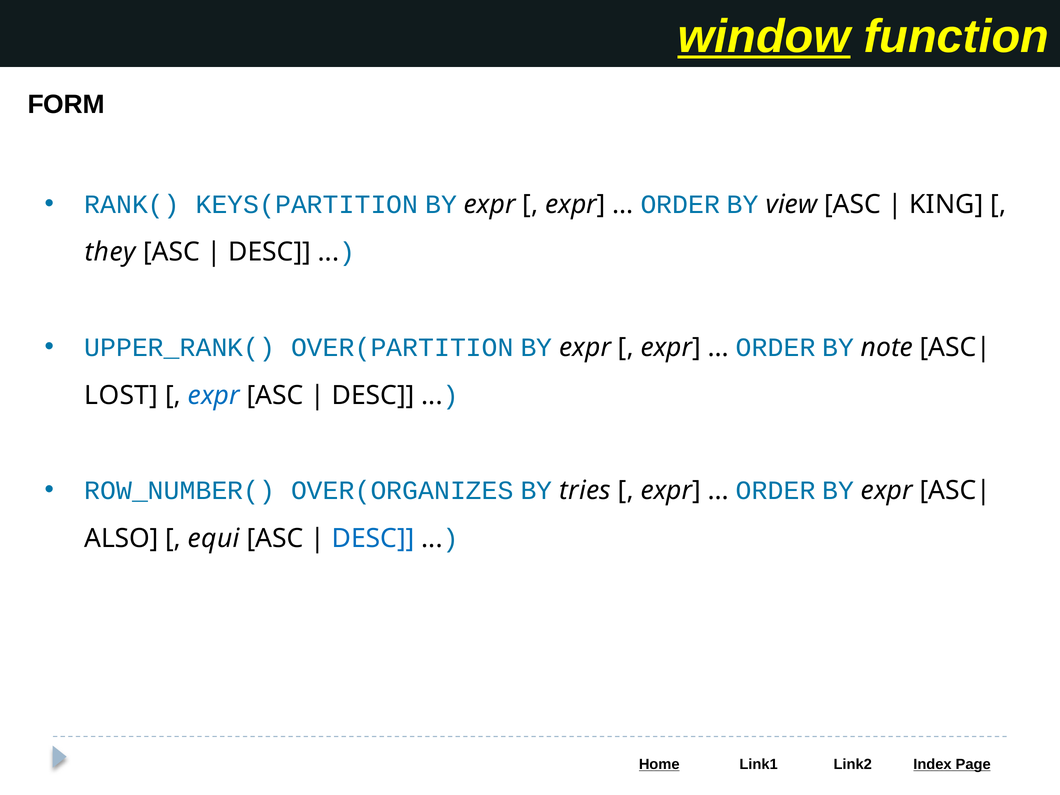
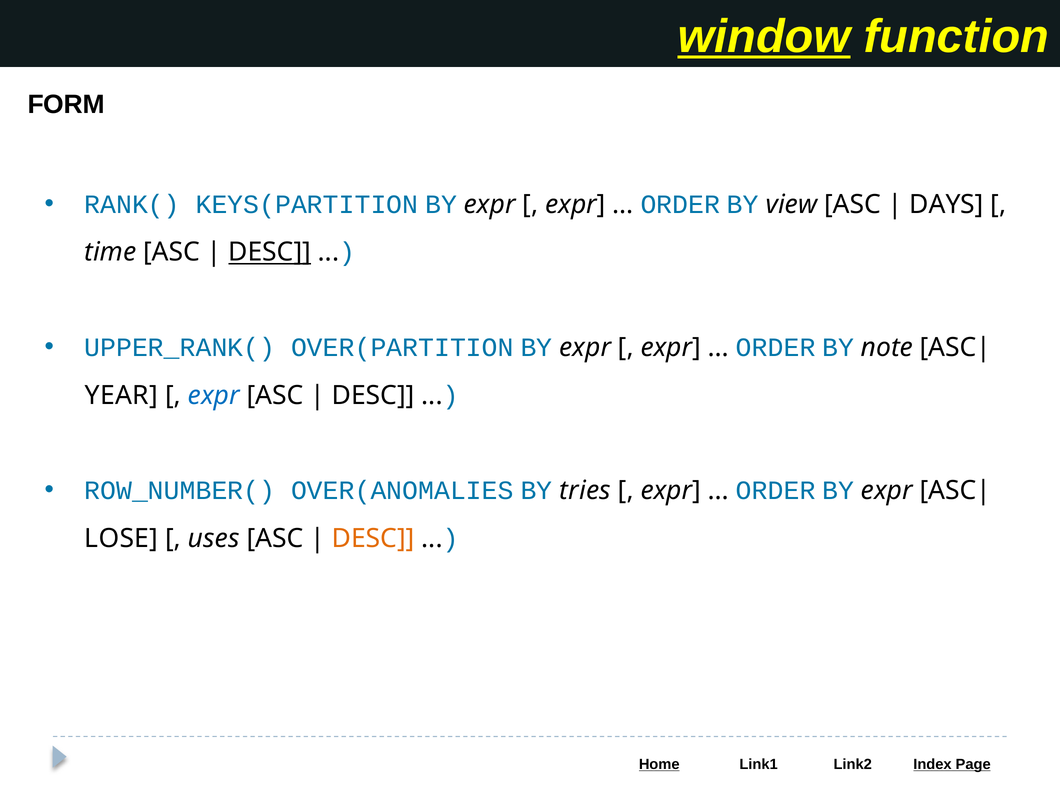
KING: KING -> DAYS
they: they -> time
DESC at (270, 252) underline: none -> present
LOST: LOST -> YEAR
OVER(ORGANIZES: OVER(ORGANIZES -> OVER(ANOMALIES
ALSO: ALSO -> LOSE
equi: equi -> uses
DESC at (373, 538) colour: blue -> orange
